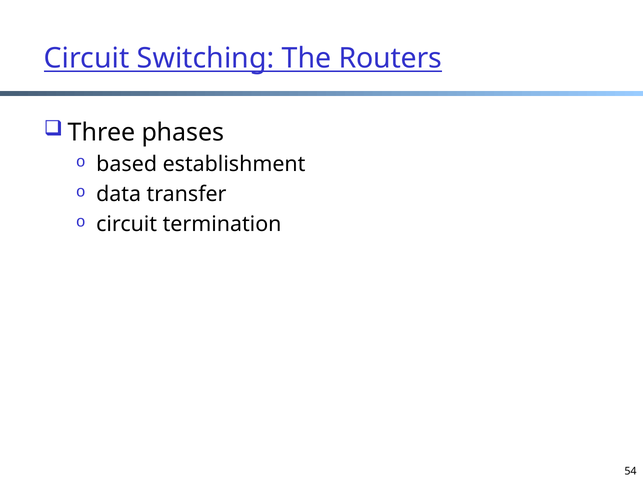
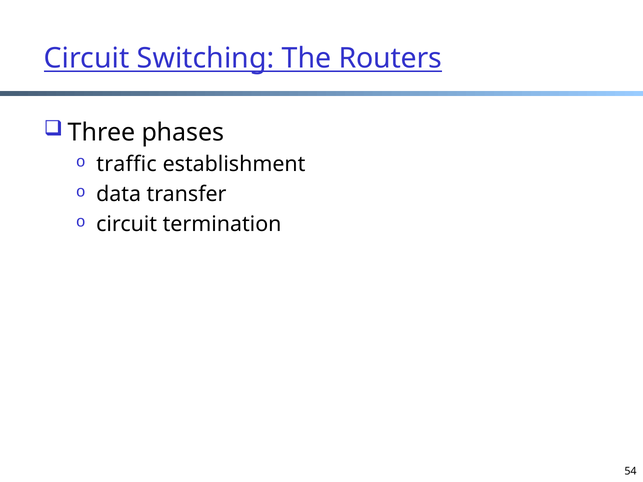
based: based -> traffic
